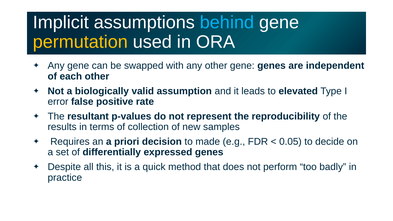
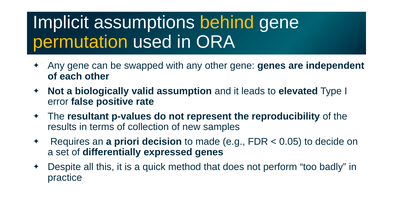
behind colour: light blue -> yellow
